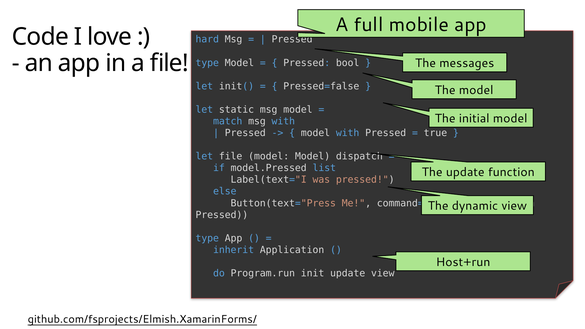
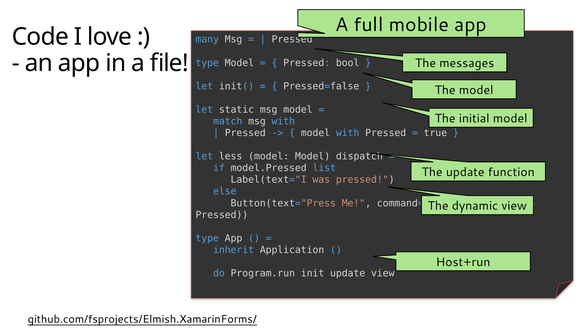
hard: hard -> many
let file: file -> less
